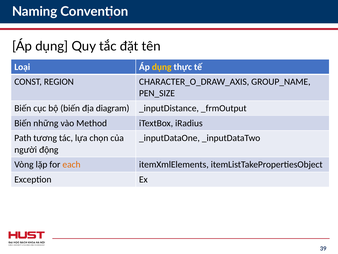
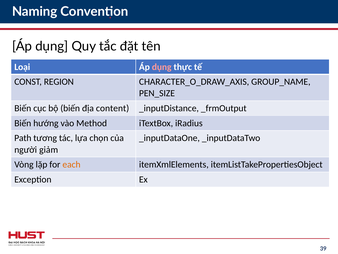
dụng at (162, 67) colour: yellow -> pink
diagram: diagram -> content
những: những -> hướng
động: động -> giảm
